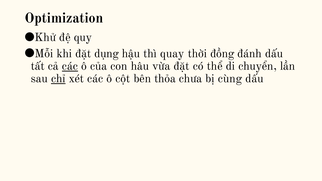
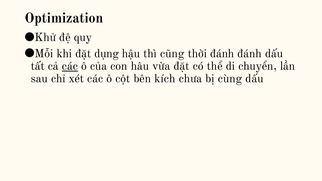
quay: quay -> cũng
thời đồng: đồng -> đánh
chỉ underline: present -> none
thỏa: thỏa -> kích
